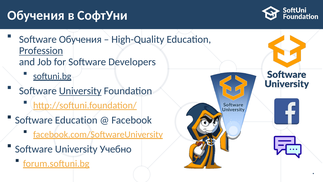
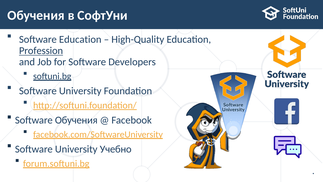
Software Обучения: Обучения -> Education
University at (80, 91) underline: present -> none
Software Education: Education -> Обучения
